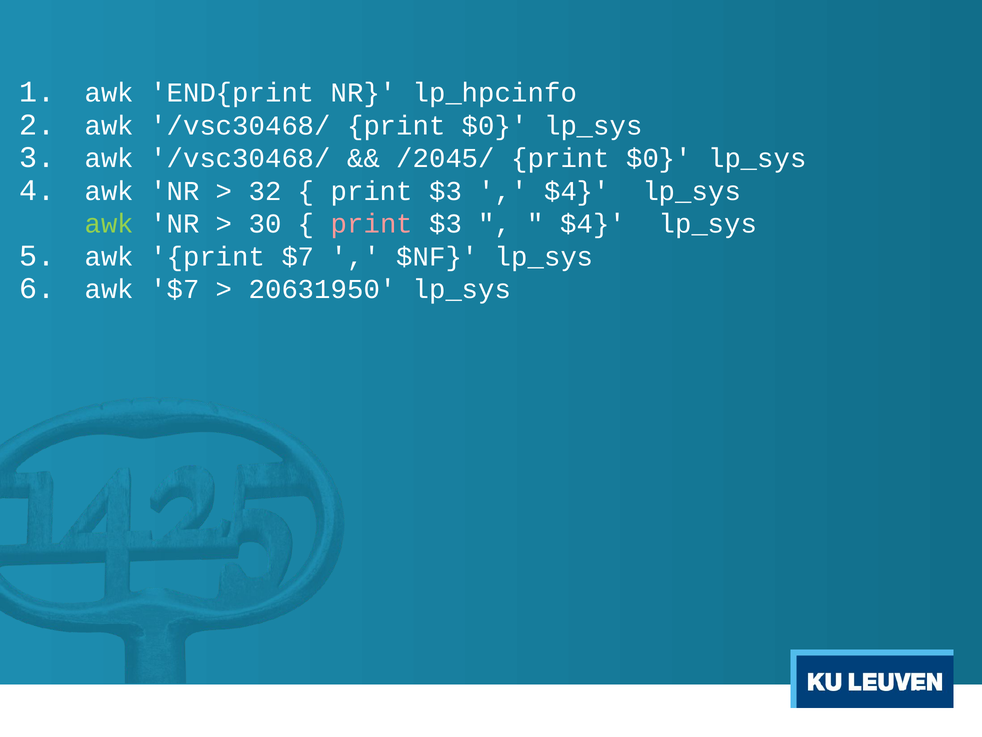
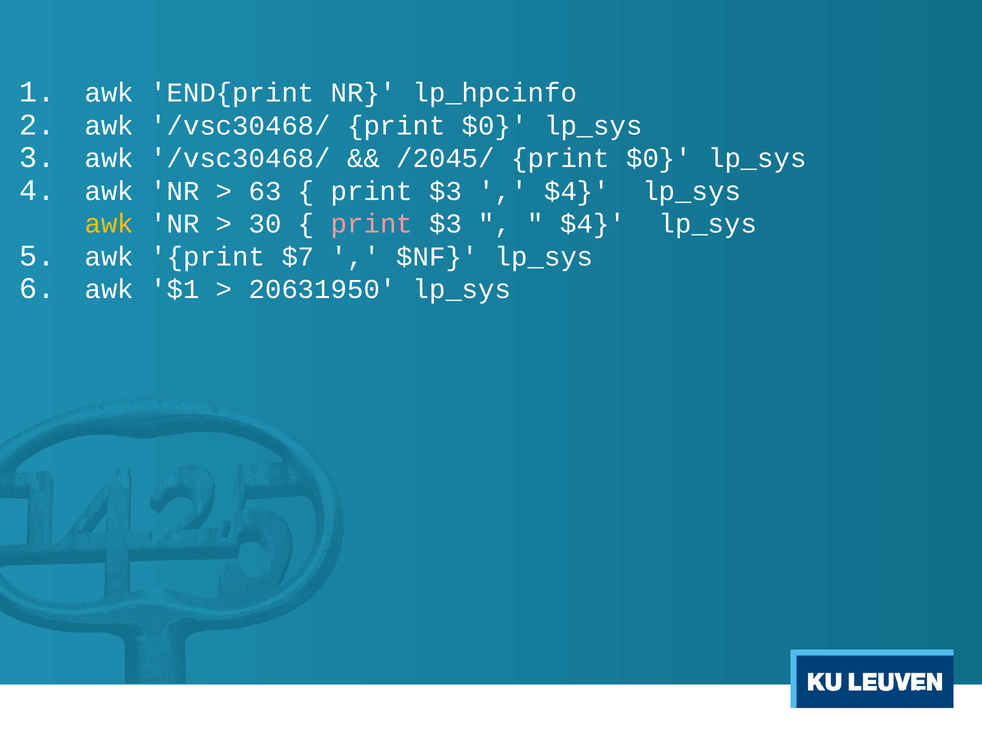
32: 32 -> 63
awk at (109, 224) colour: light green -> yellow
awk $7: $7 -> $1
